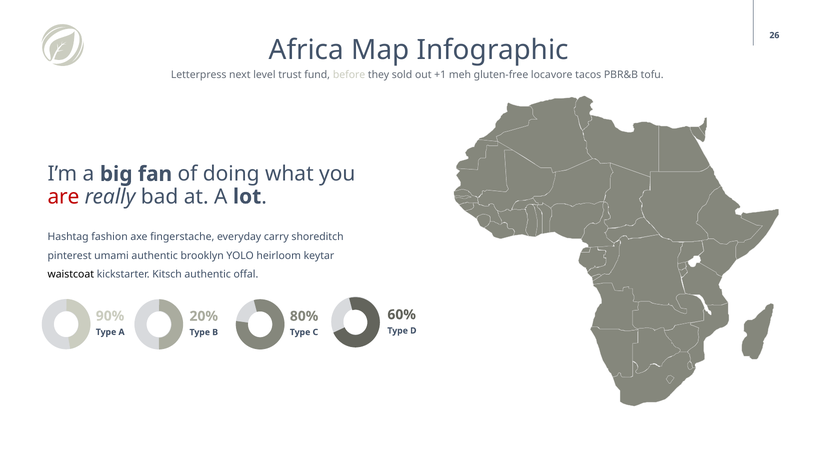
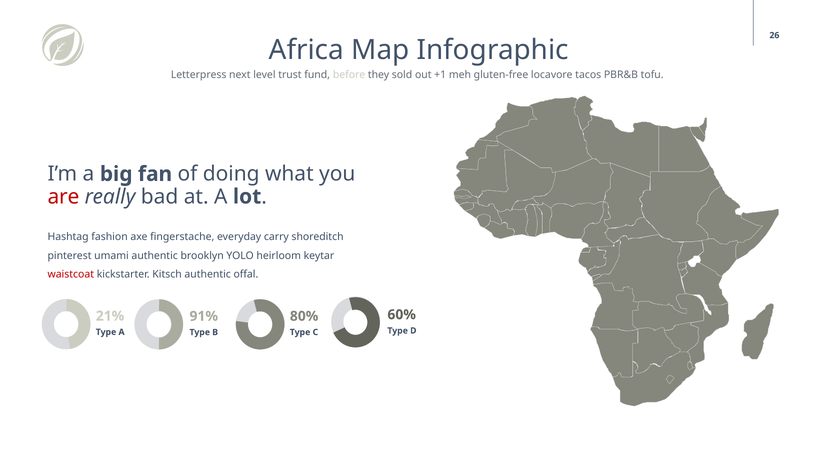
waistcoat colour: black -> red
90%: 90% -> 21%
20%: 20% -> 91%
